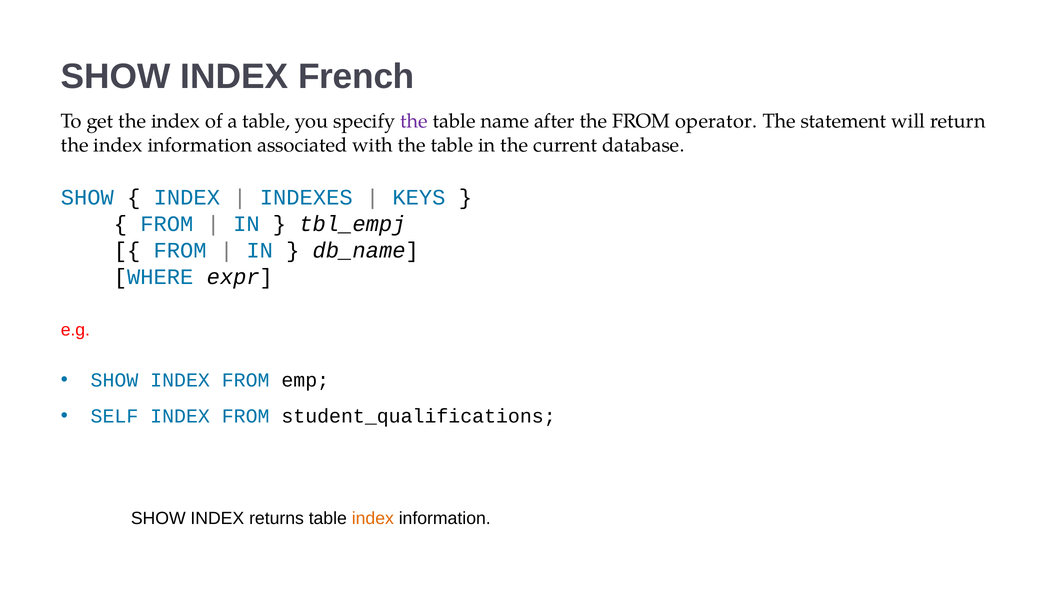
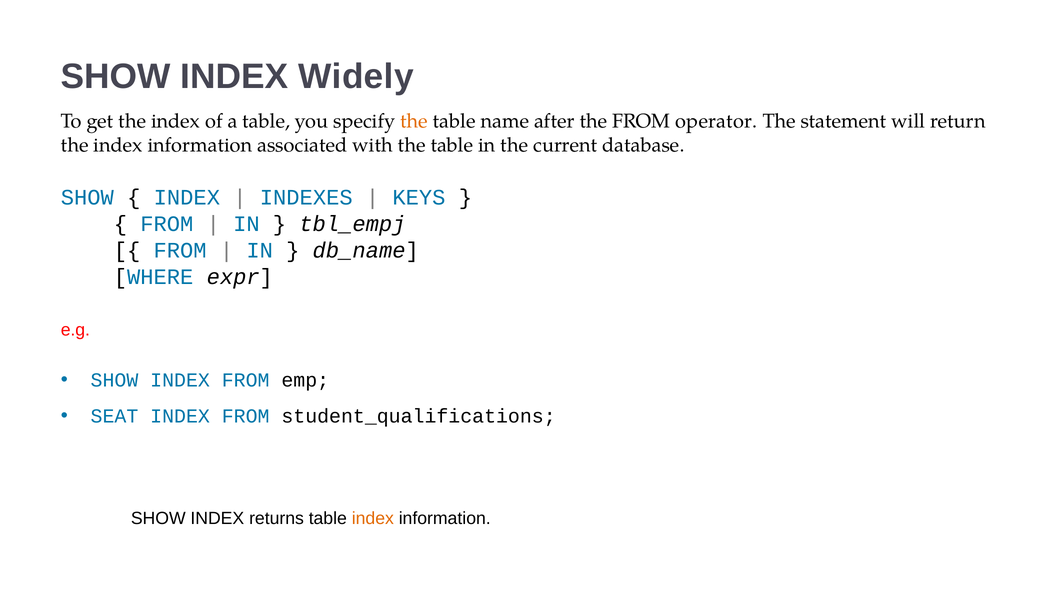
French: French -> Widely
the at (414, 121) colour: purple -> orange
SELF: SELF -> SEAT
